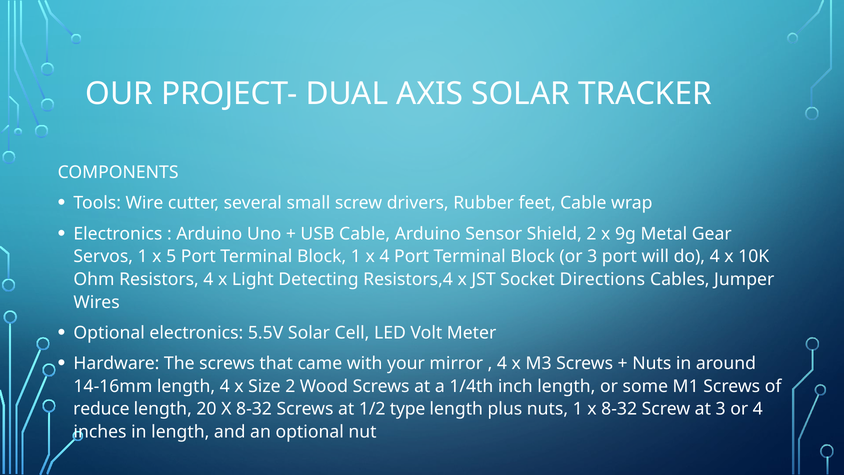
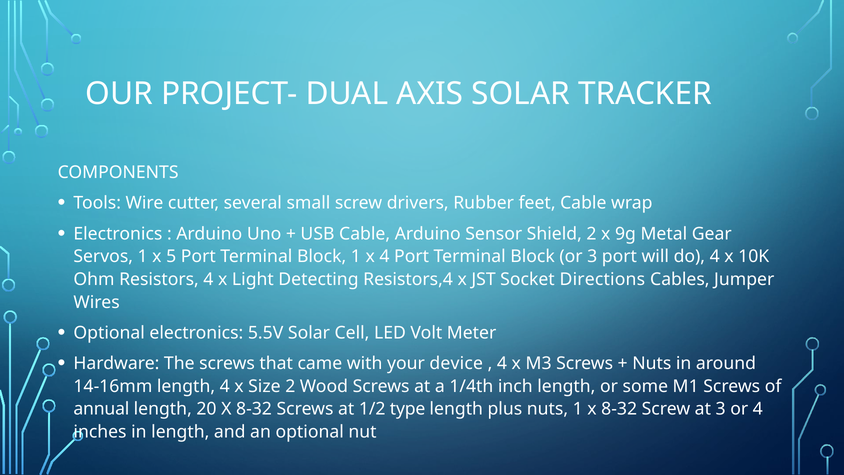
mirror: mirror -> device
reduce: reduce -> annual
